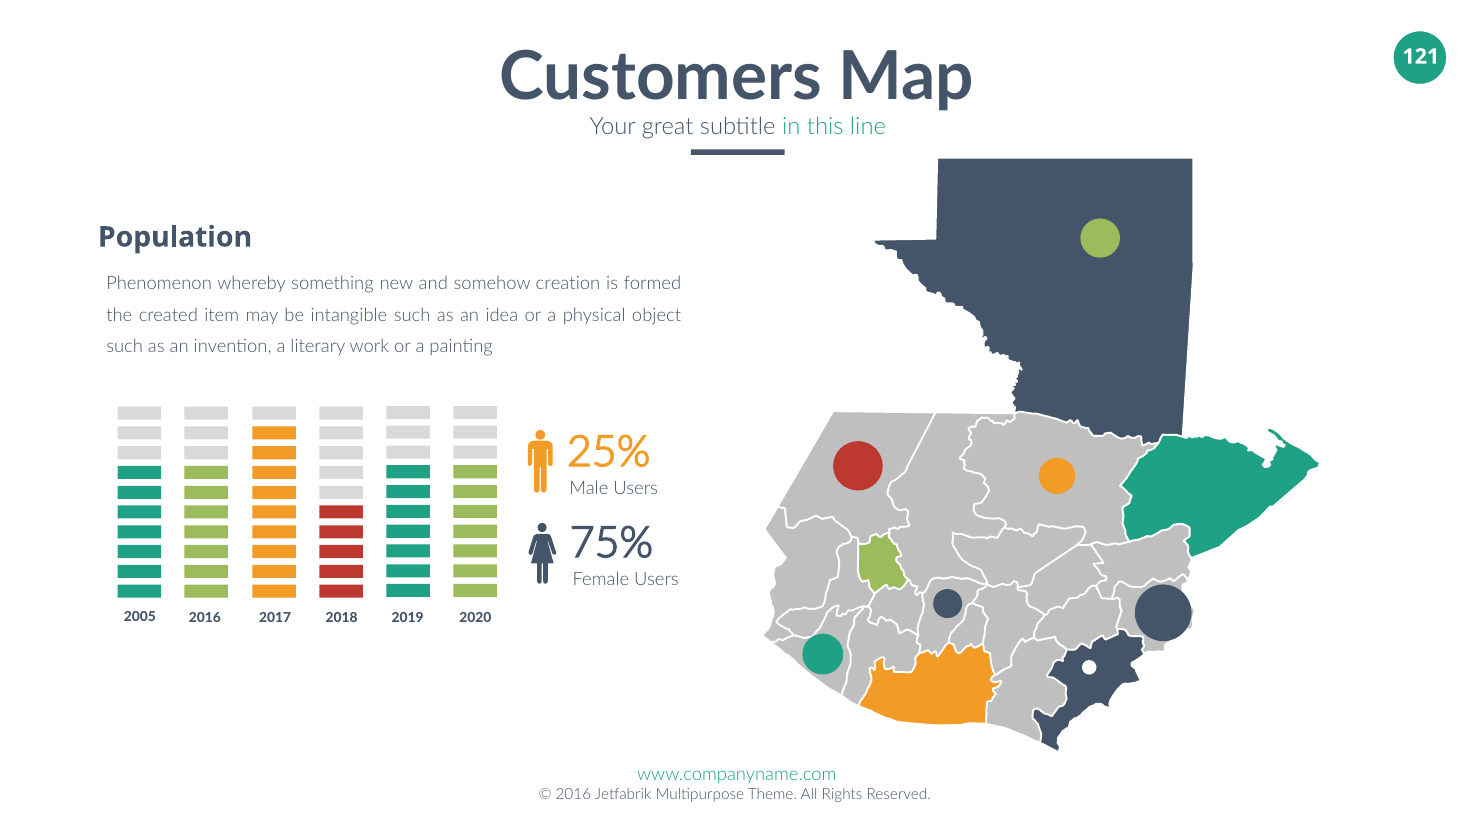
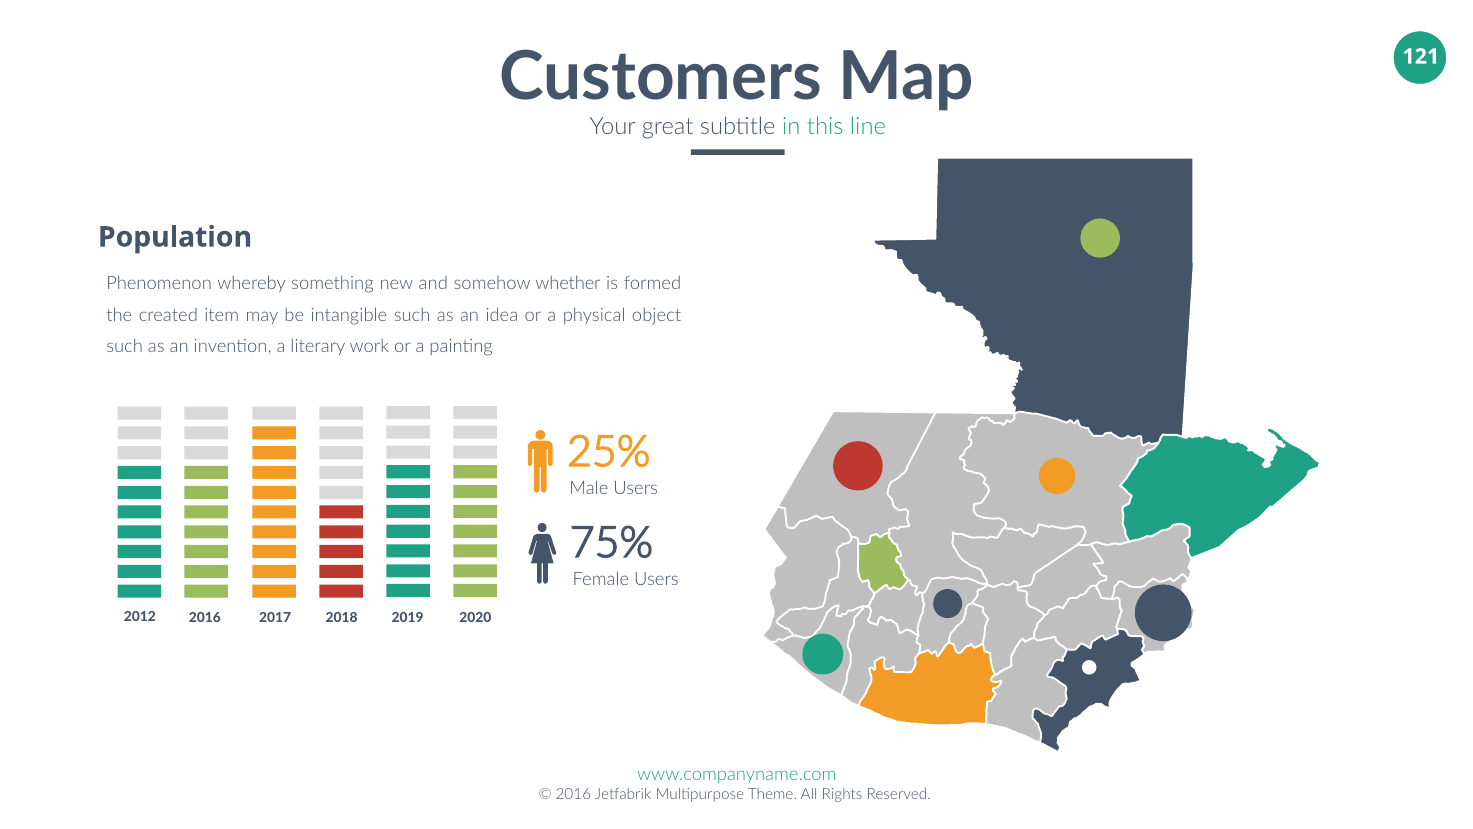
creation: creation -> whether
2005: 2005 -> 2012
